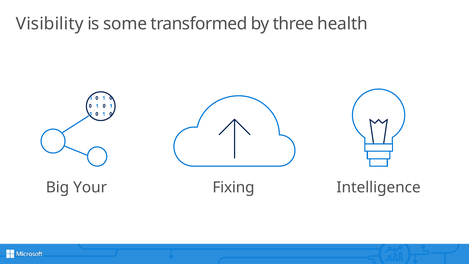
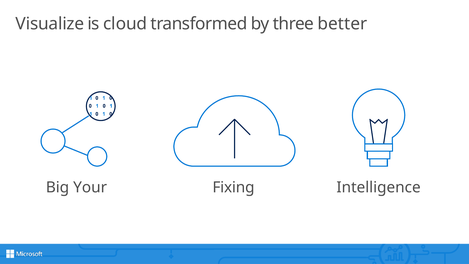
Visibility: Visibility -> Visualize
some: some -> cloud
health: health -> better
